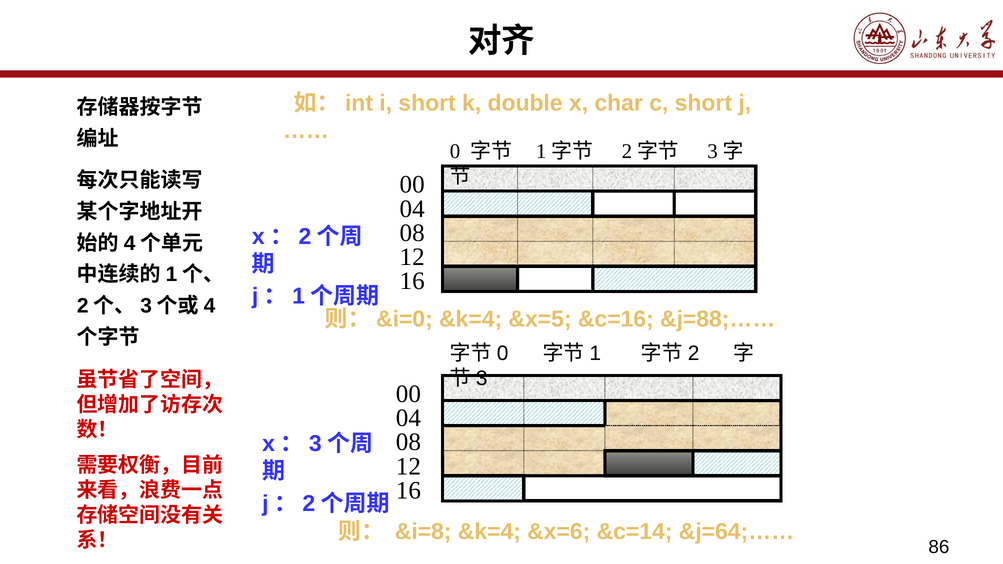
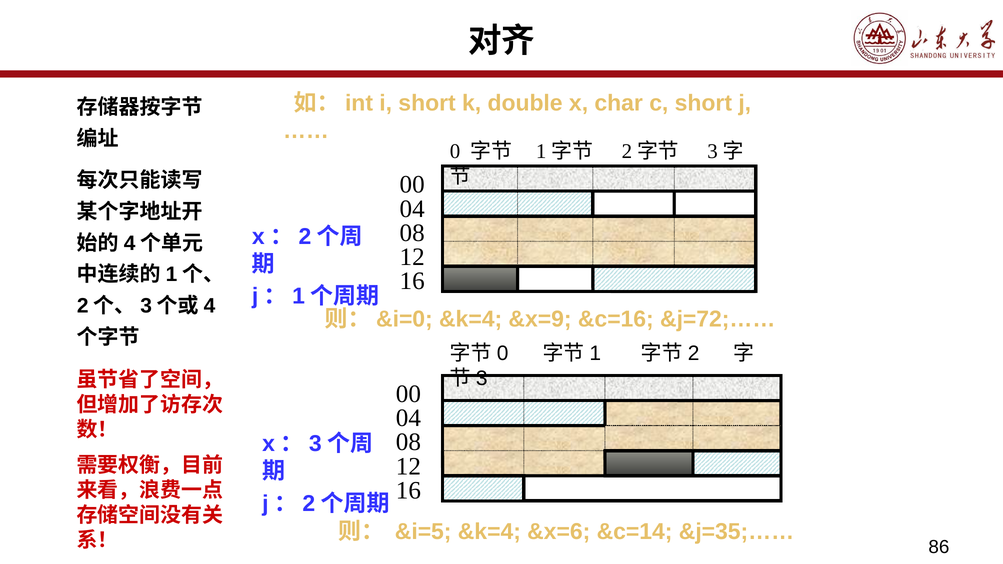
&x=5: &x=5 -> &x=9
&j=88;……: &j=88;…… -> &j=72;……
&i=8: &i=8 -> &i=5
&j=64;……: &j=64;…… -> &j=35;……
